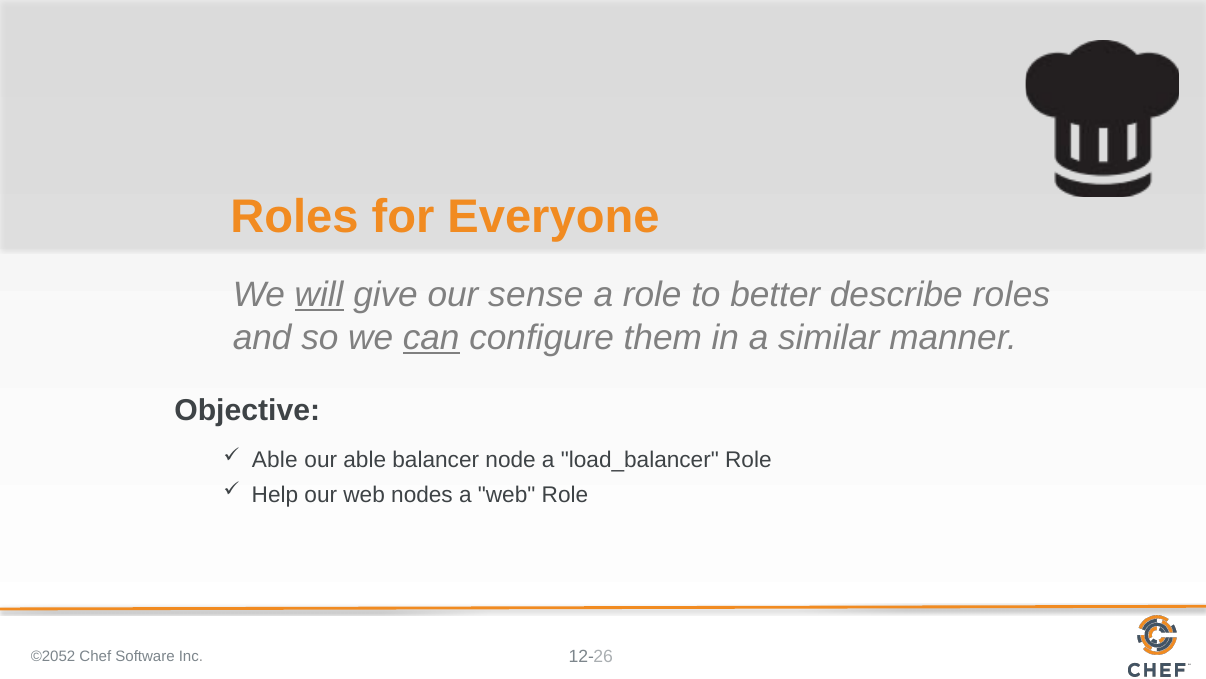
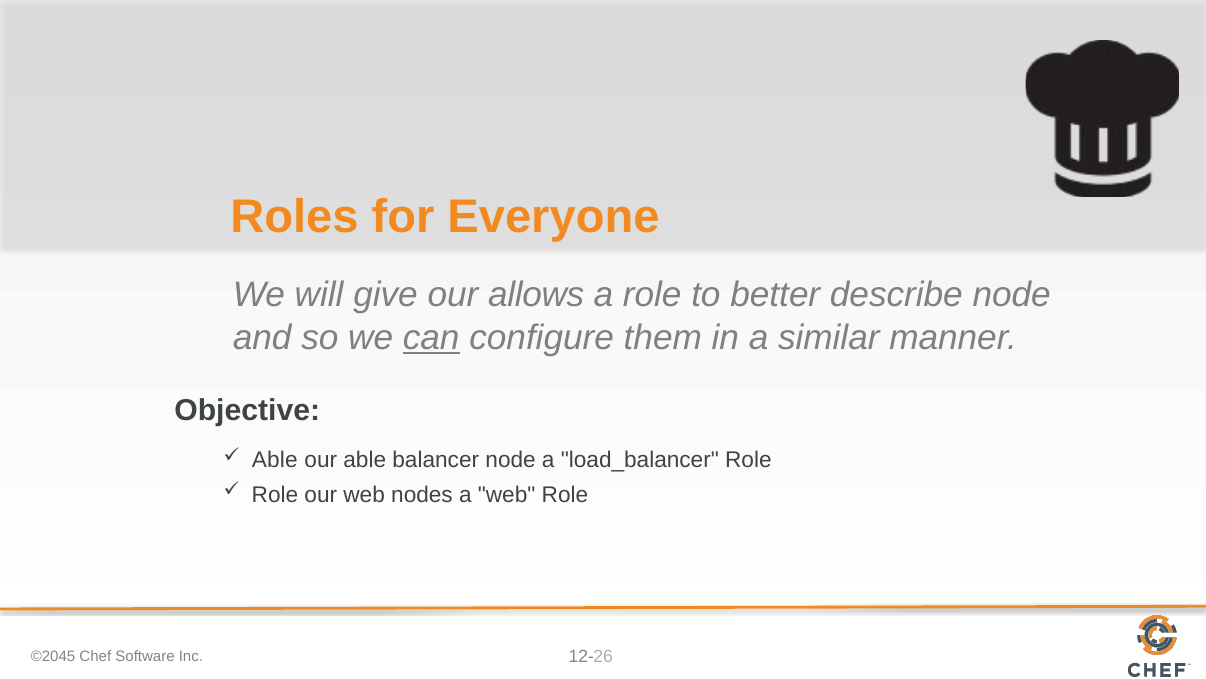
will underline: present -> none
sense: sense -> allows
describe roles: roles -> node
Help at (275, 494): Help -> Role
©2052: ©2052 -> ©2045
